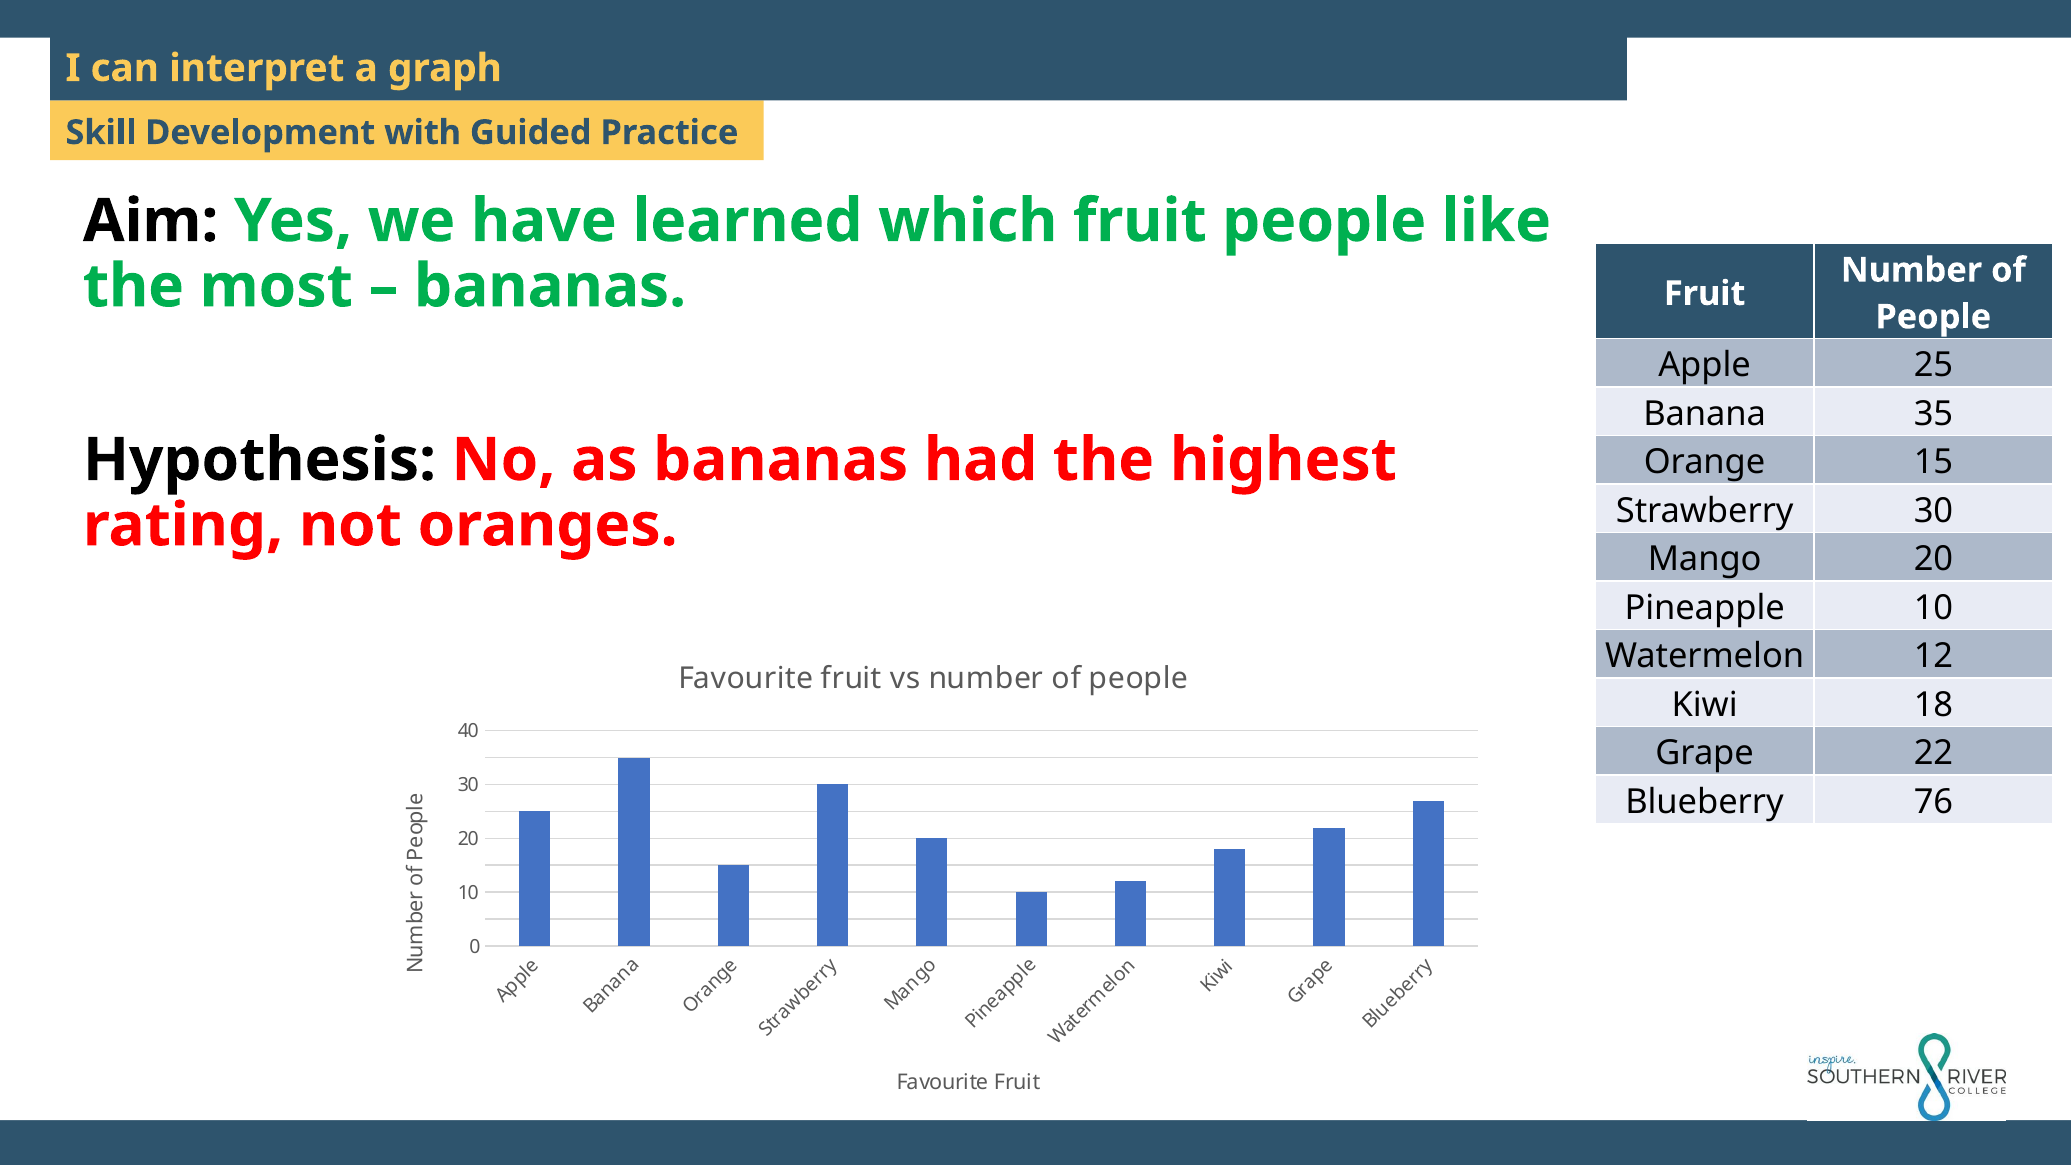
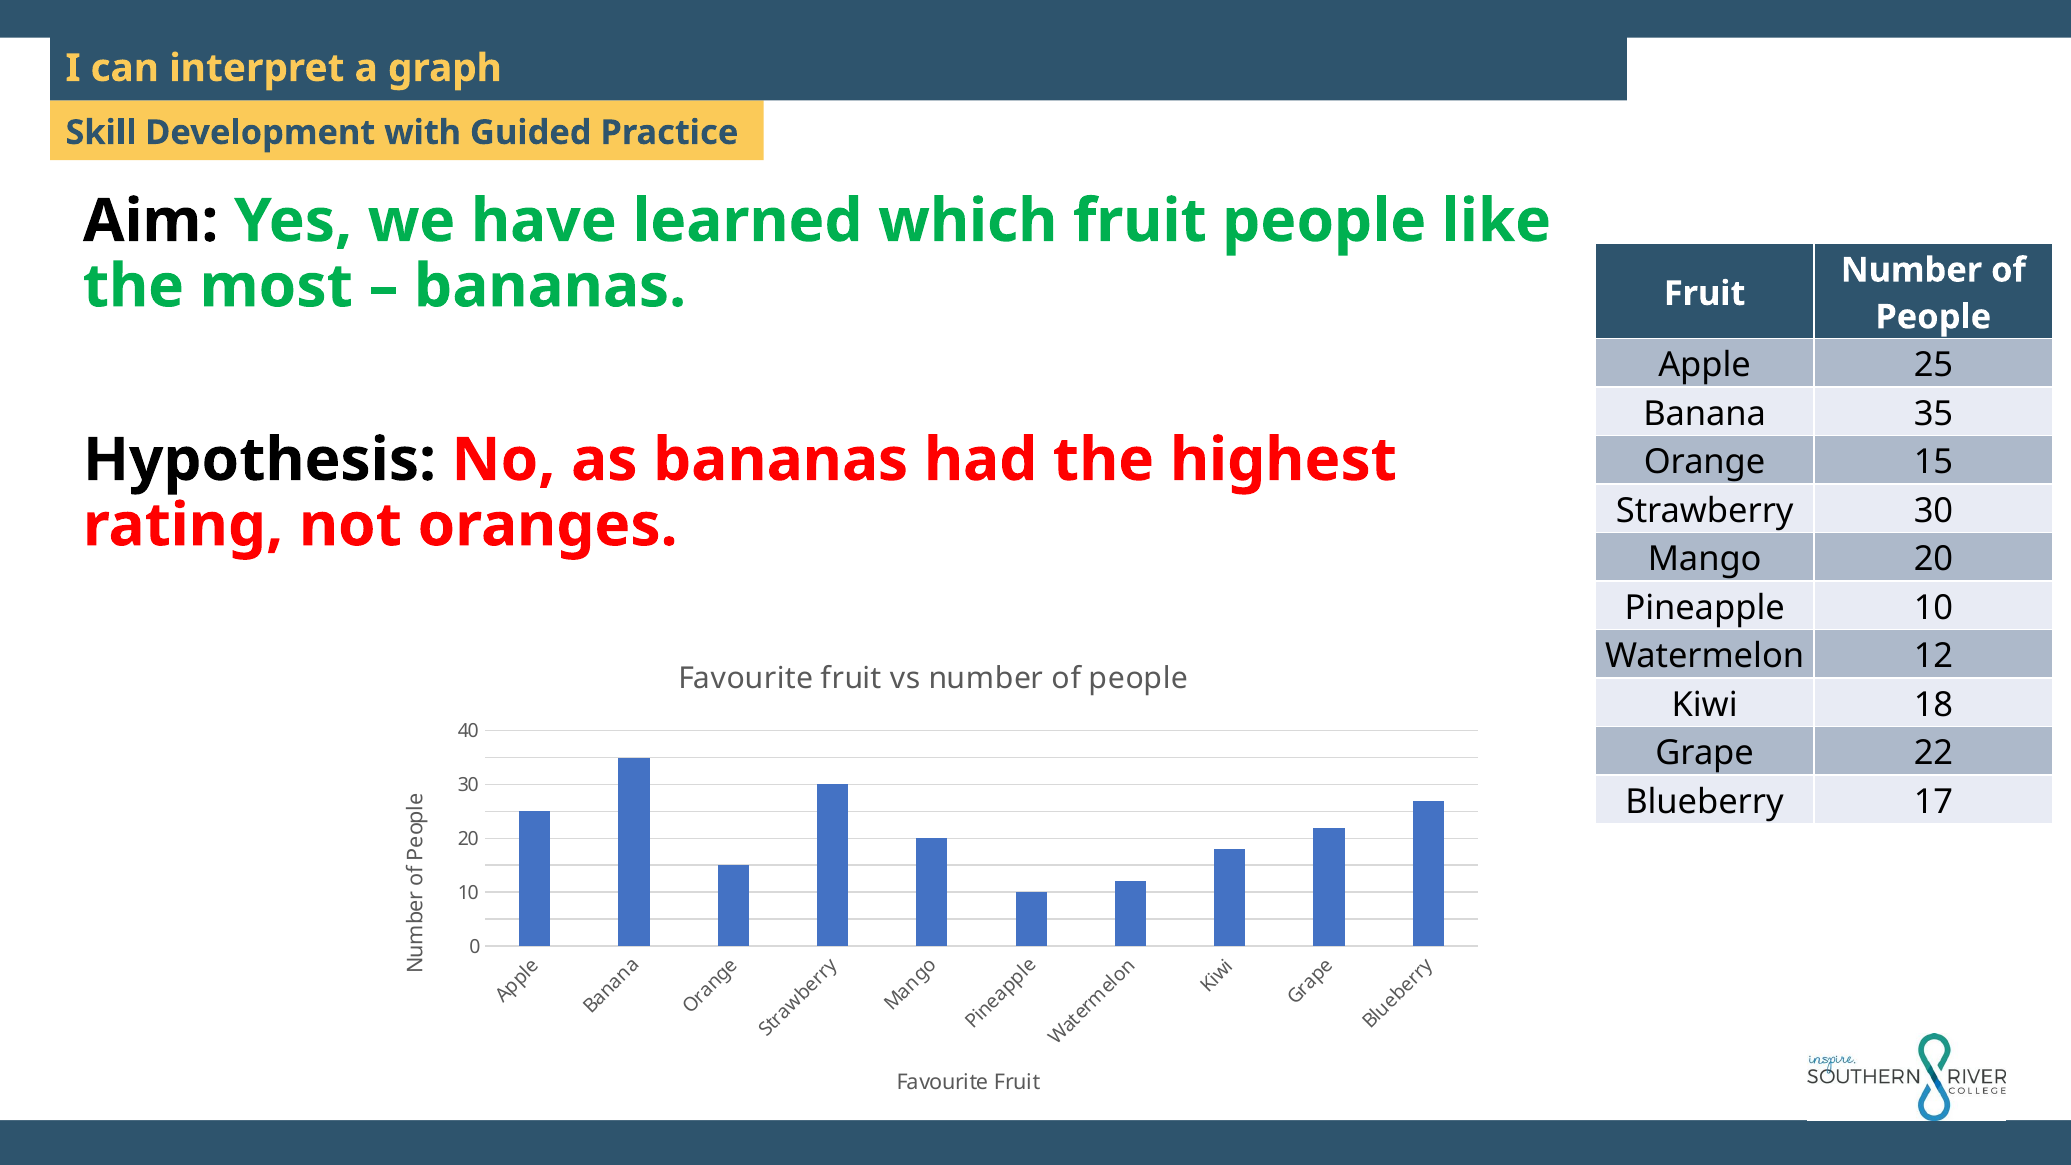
76: 76 -> 17
